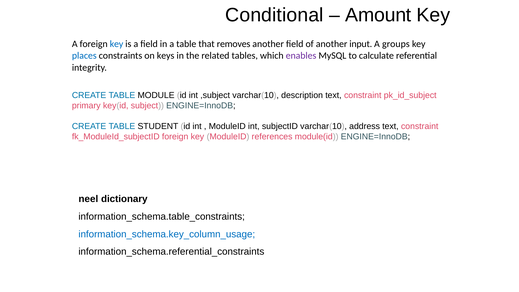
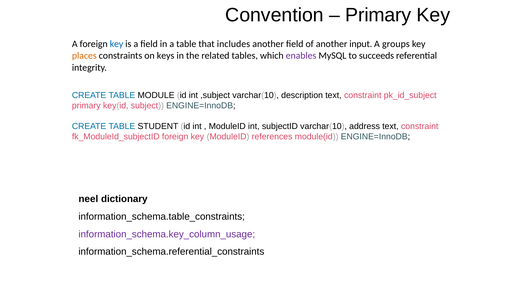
Conditional: Conditional -> Convention
Amount at (378, 15): Amount -> Primary
removes: removes -> includes
places colour: blue -> orange
calculate: calculate -> succeeds
information_schema.key_column_usage colour: blue -> purple
